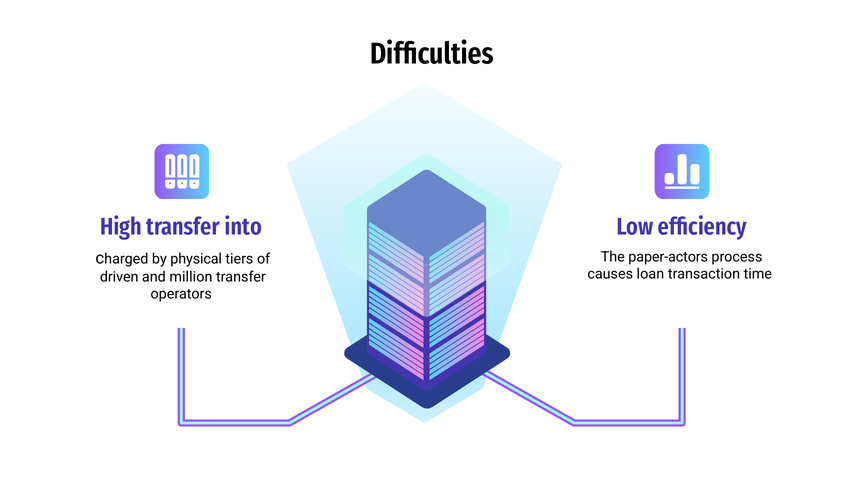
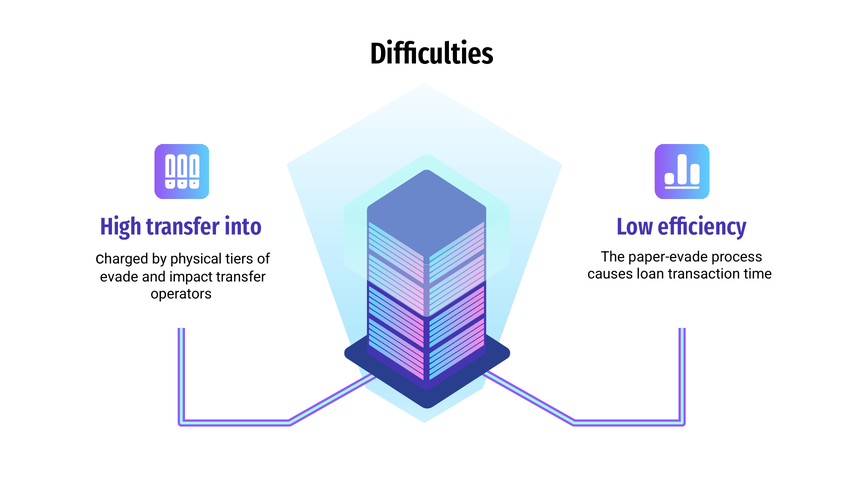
paper-actors: paper-actors -> paper-evade
driven: driven -> evade
million: million -> impact
